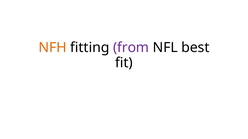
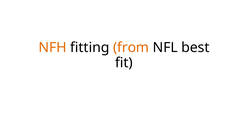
from colour: purple -> orange
